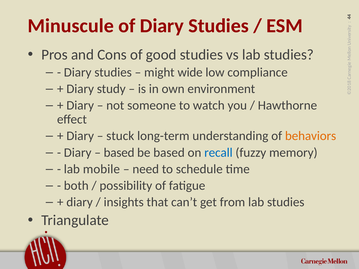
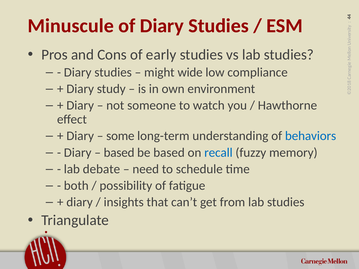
good: good -> early
stuck: stuck -> some
behaviors colour: orange -> blue
mobile: mobile -> debate
